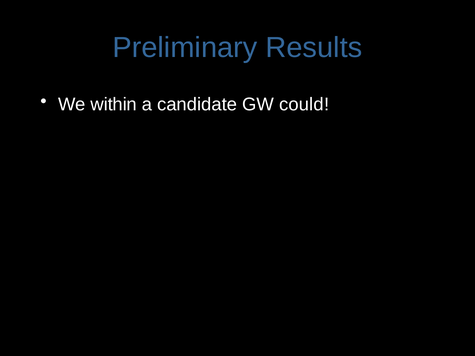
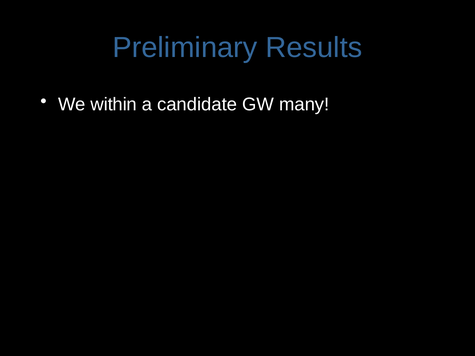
could: could -> many
